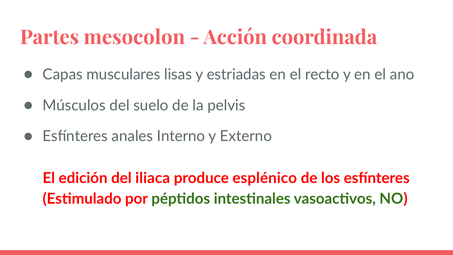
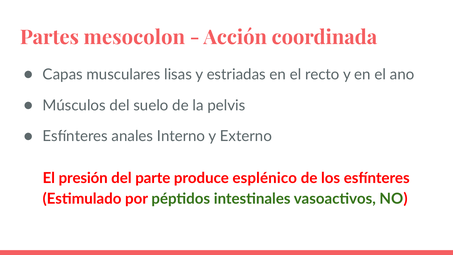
edición: edición -> presión
iliaca: iliaca -> parte
